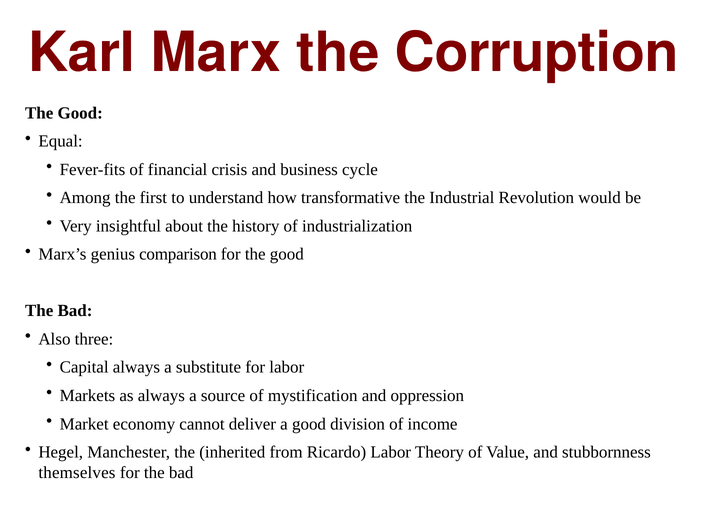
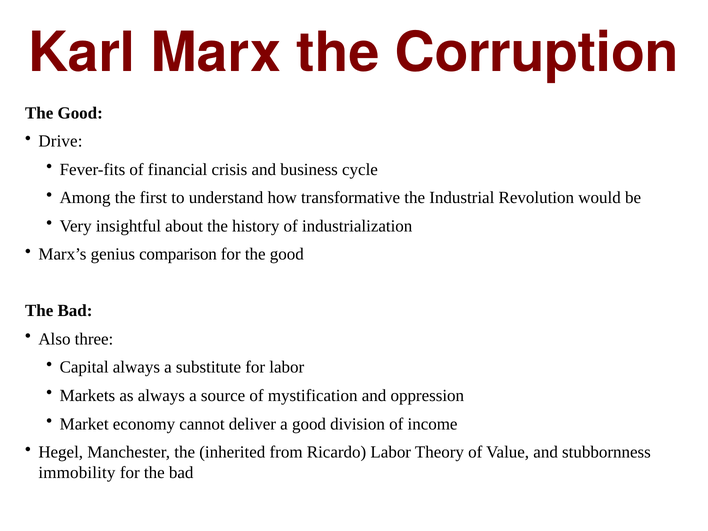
Equal: Equal -> Drive
themselves: themselves -> immobility
